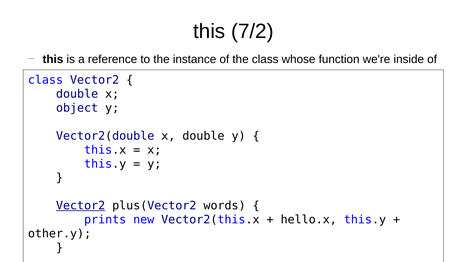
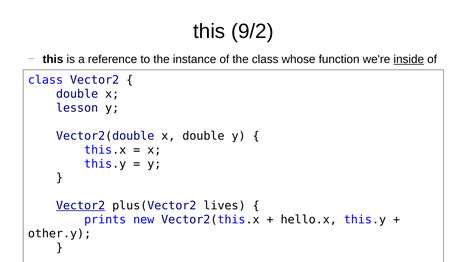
7/2: 7/2 -> 9/2
inside underline: none -> present
object: object -> lesson
words: words -> lives
